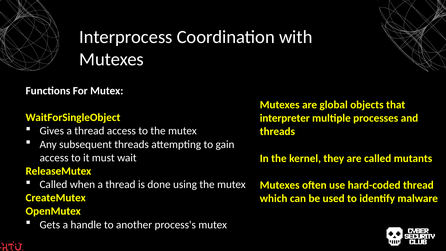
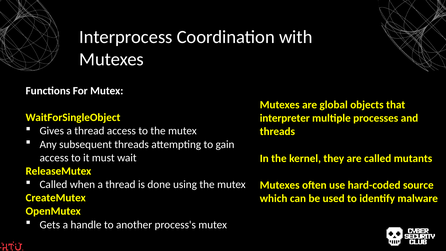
hard-coded thread: thread -> source
